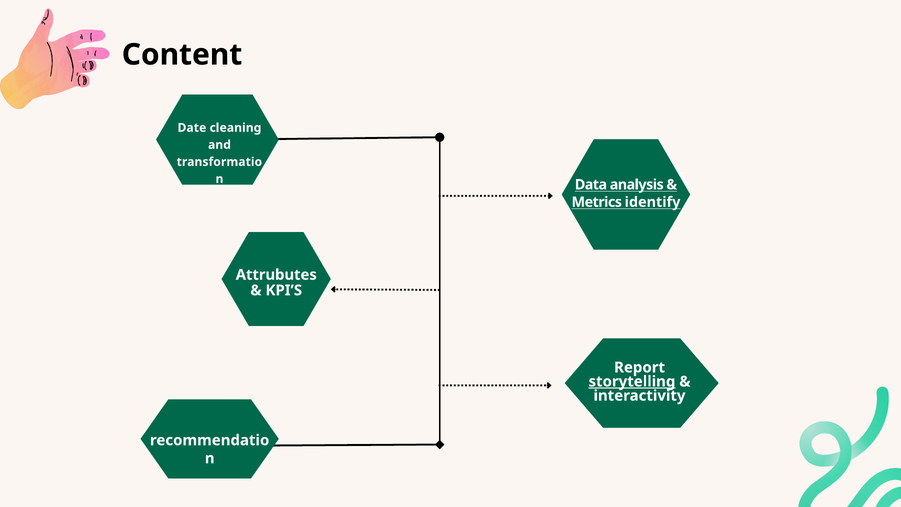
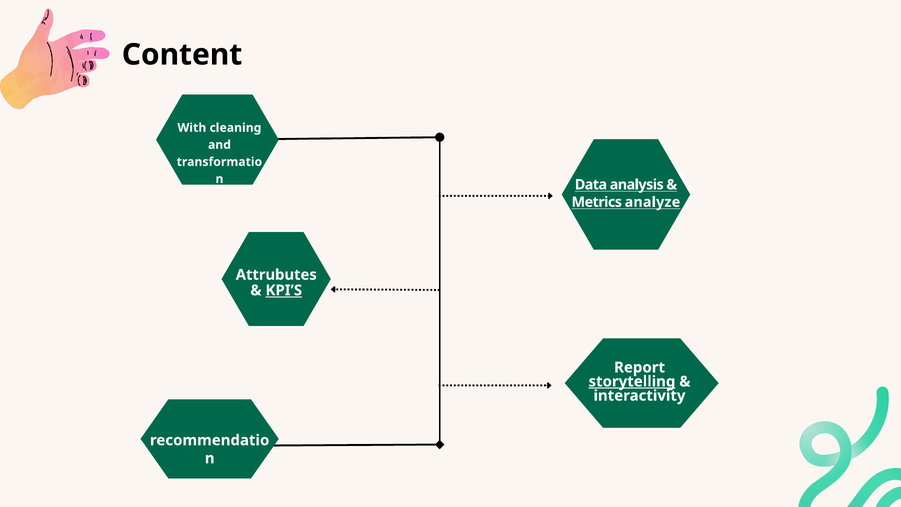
Date: Date -> With
identify: identify -> analyze
KPI’S underline: none -> present
